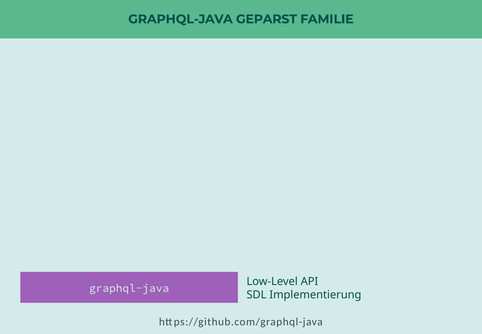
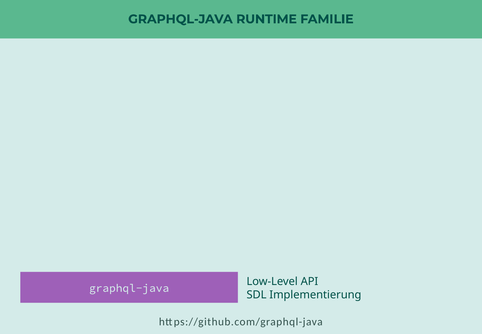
GEPARST: GEPARST -> RUNTIME
